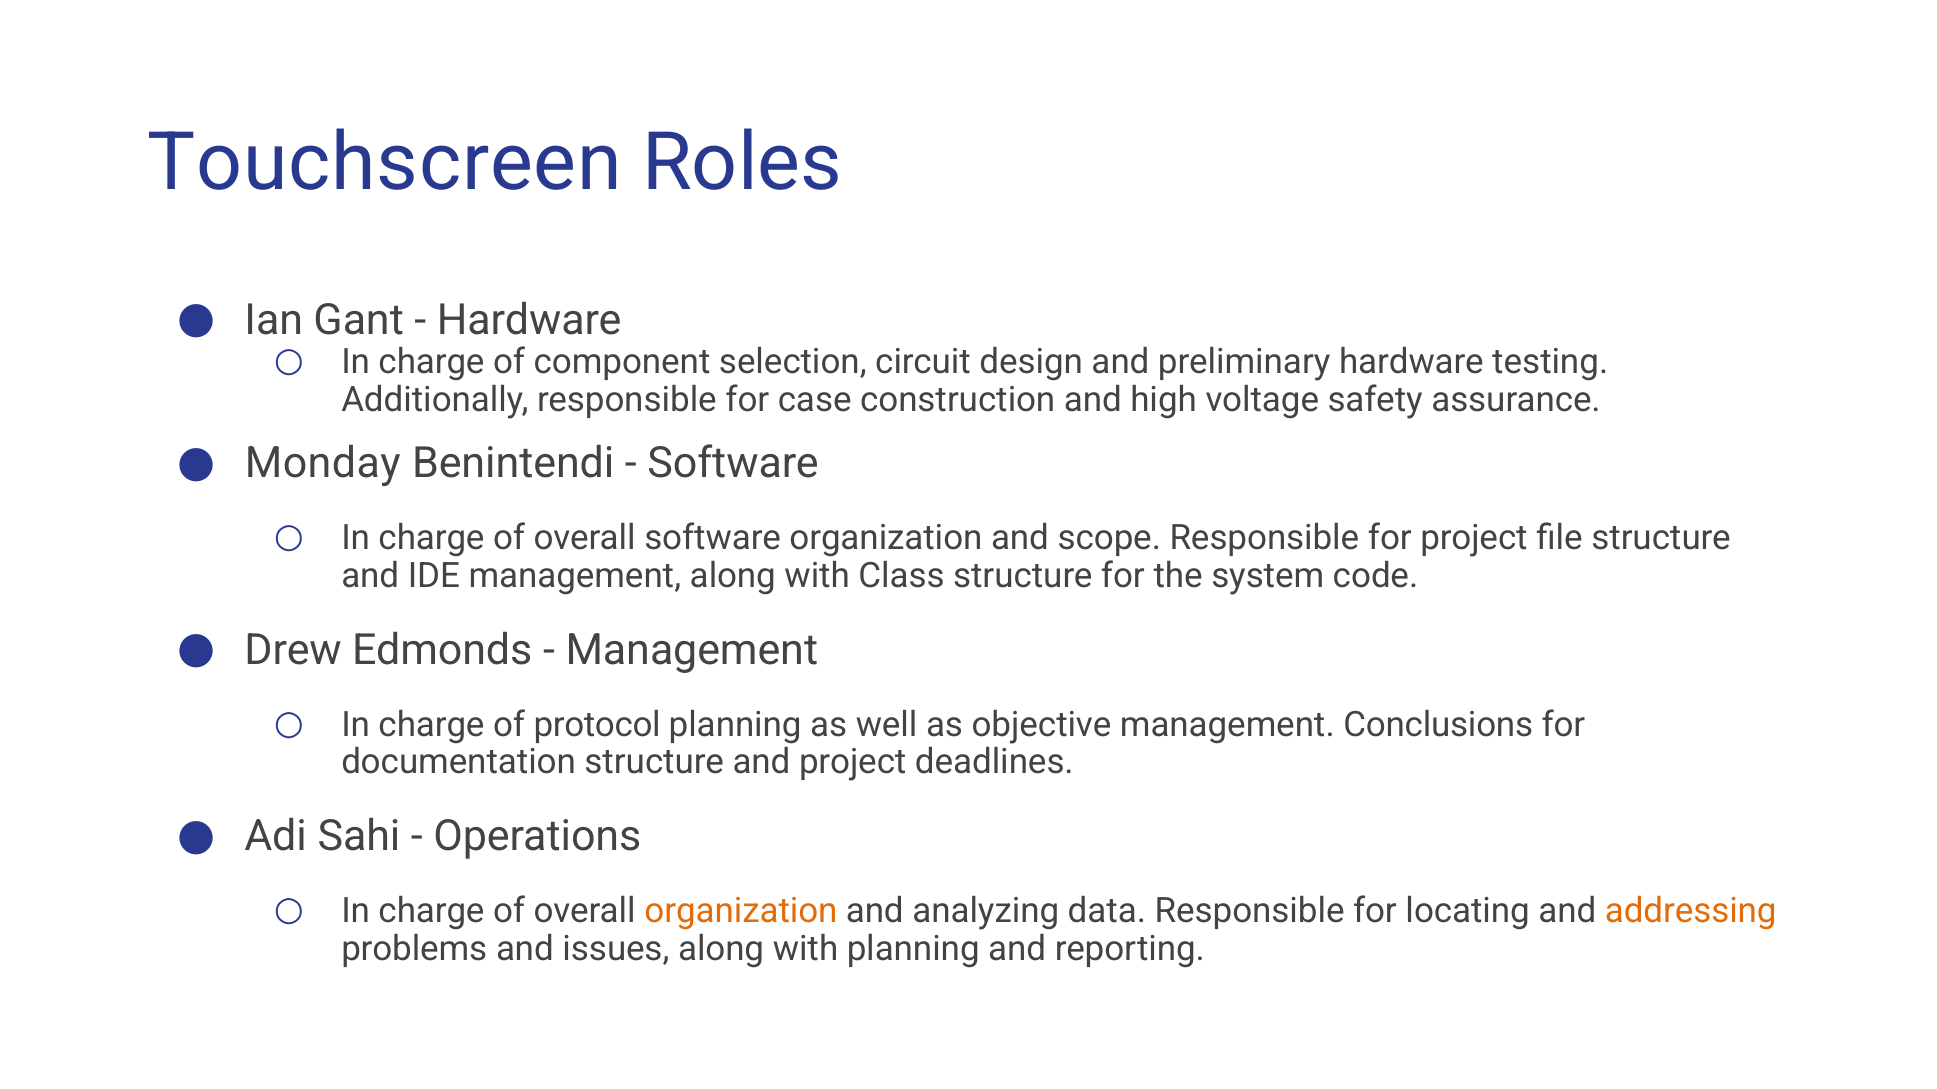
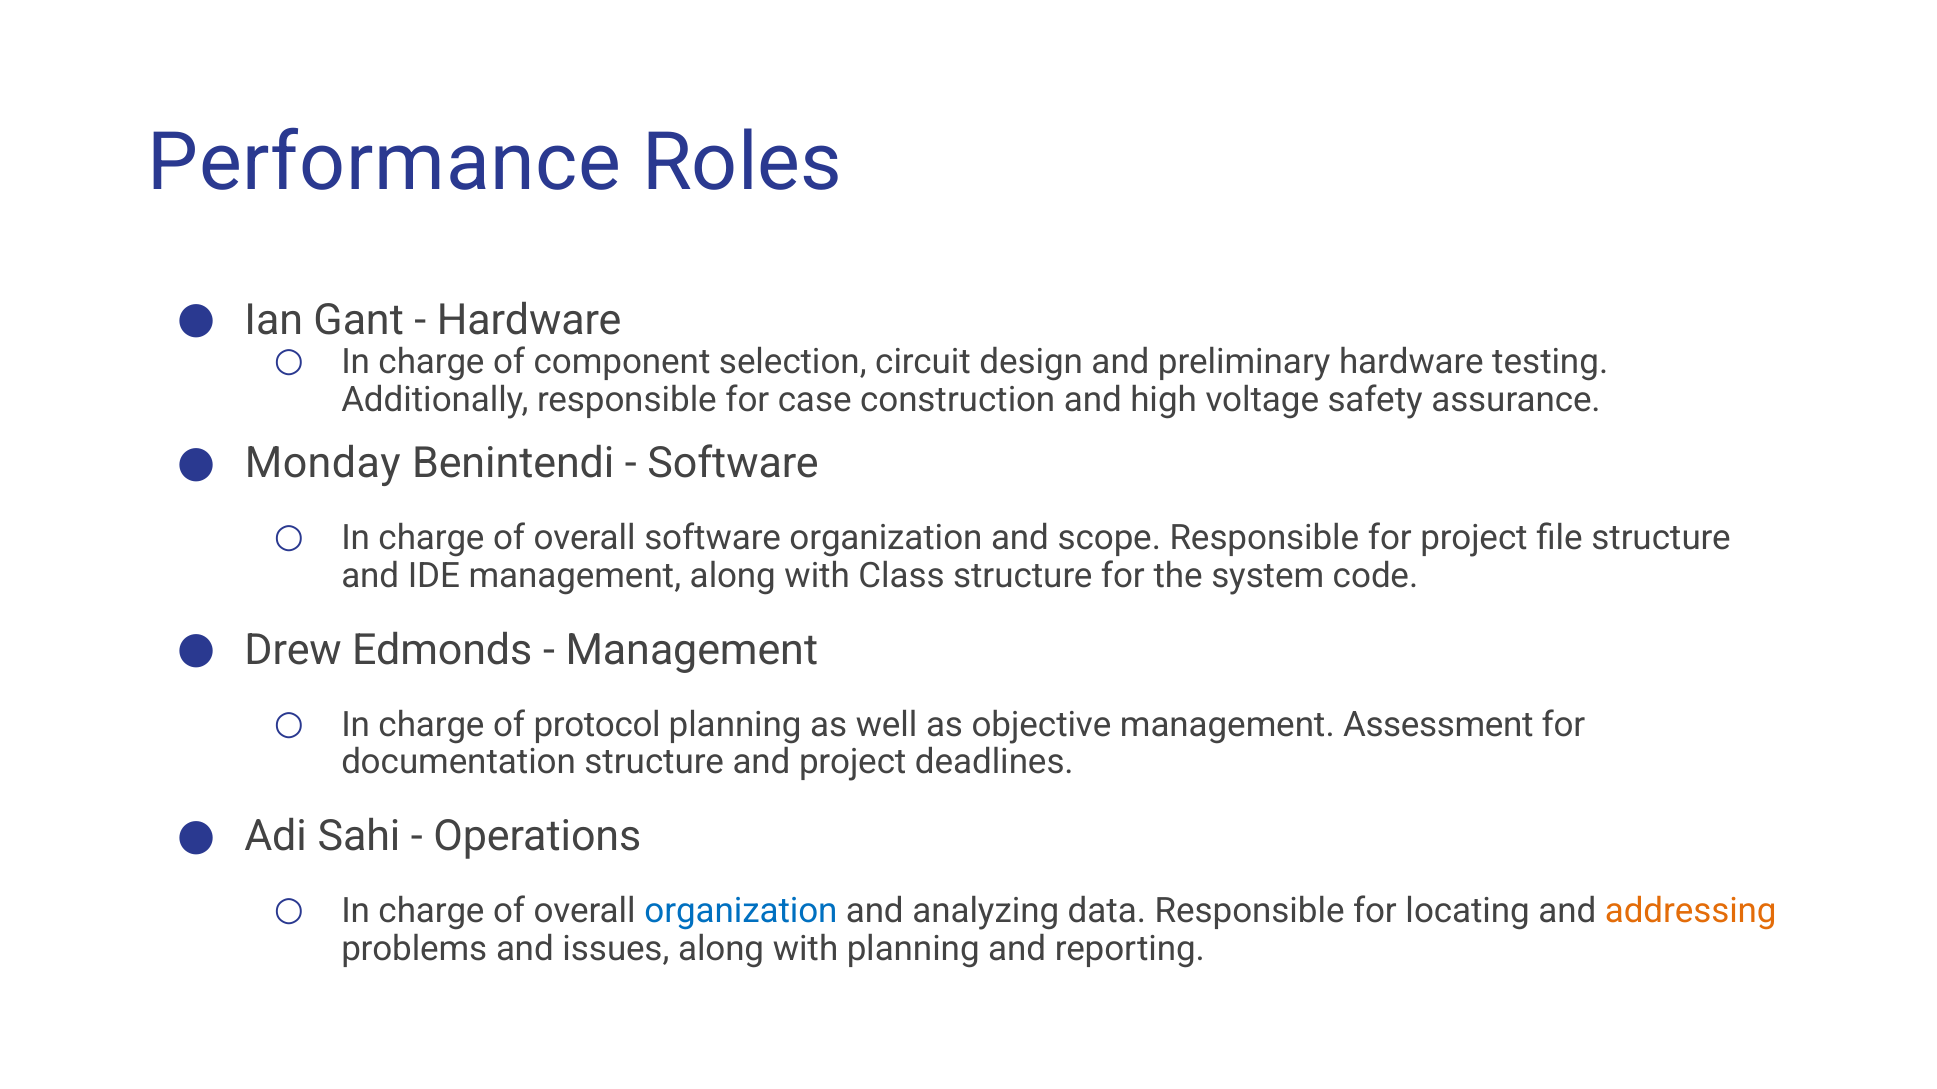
Touchscreen: Touchscreen -> Performance
Conclusions: Conclusions -> Assessment
organization at (741, 911) colour: orange -> blue
